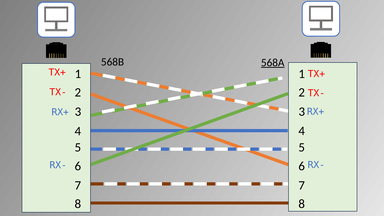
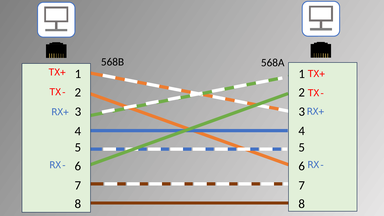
568A underline: present -> none
